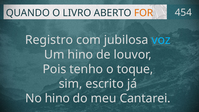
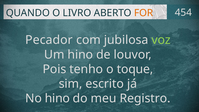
Registro: Registro -> Pecador
voz colour: light blue -> light green
Cantarei: Cantarei -> Registro
